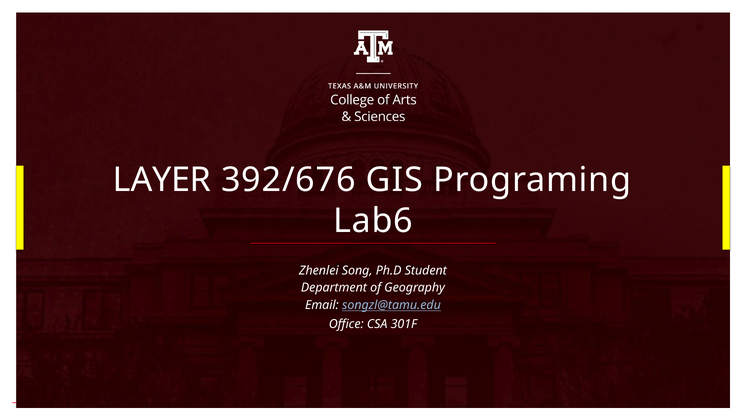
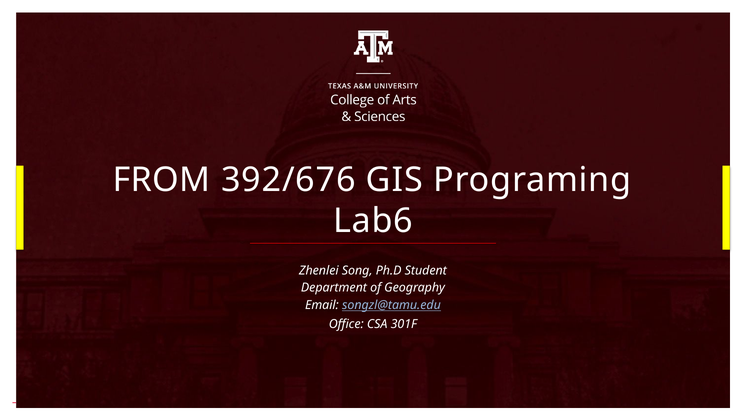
LAYER: LAYER -> FROM
